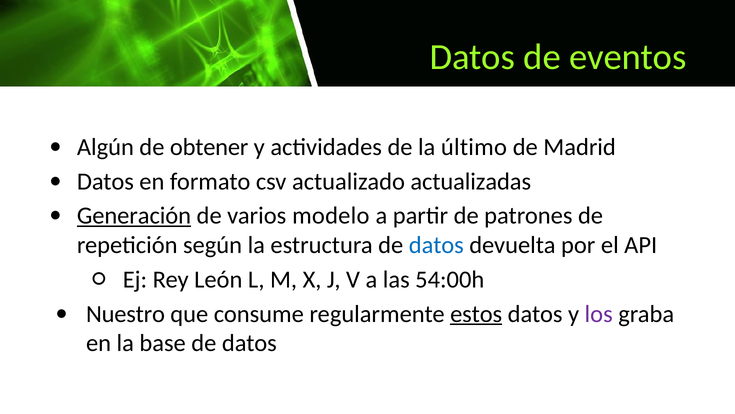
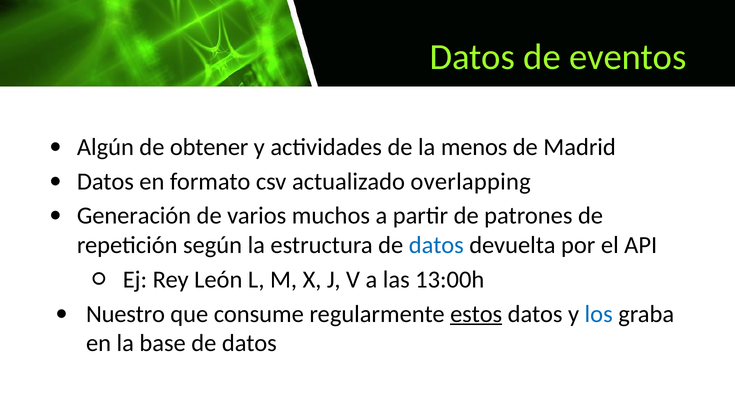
último: último -> menos
actualizadas: actualizadas -> overlapping
Generación underline: present -> none
modelo: modelo -> muchos
54:00h: 54:00h -> 13:00h
los colour: purple -> blue
